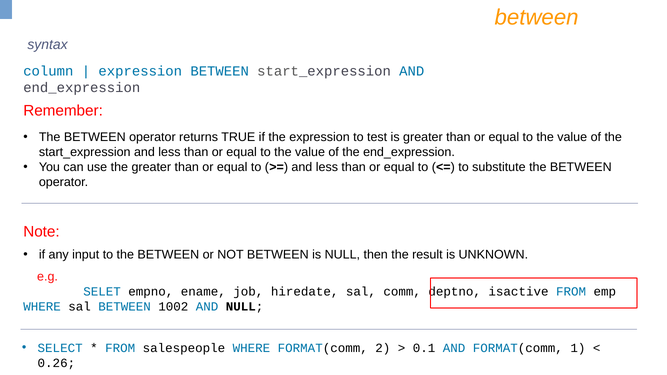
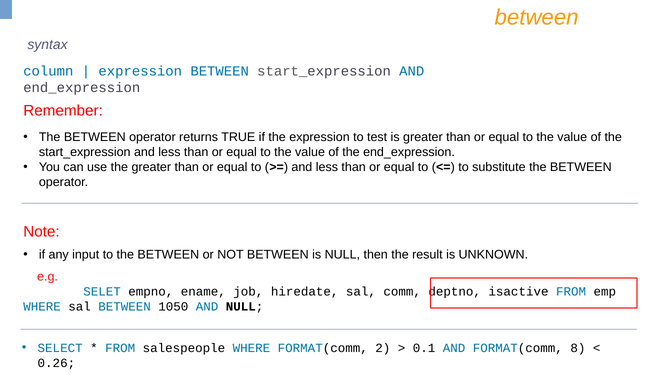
1002: 1002 -> 1050
1: 1 -> 8
